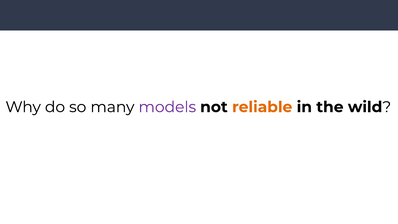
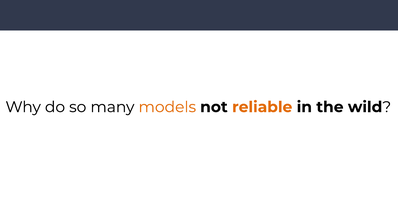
models colour: purple -> orange
